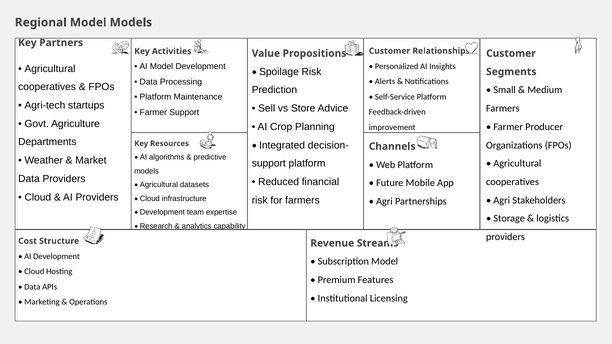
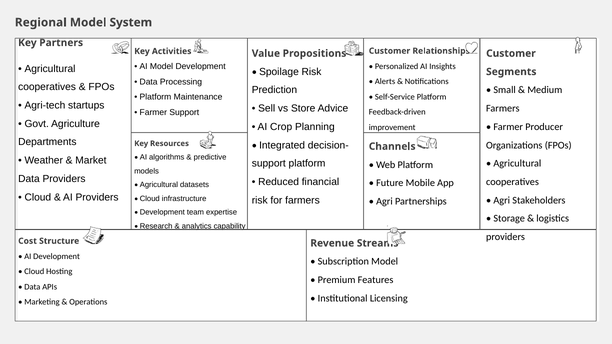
Model Models: Models -> System
